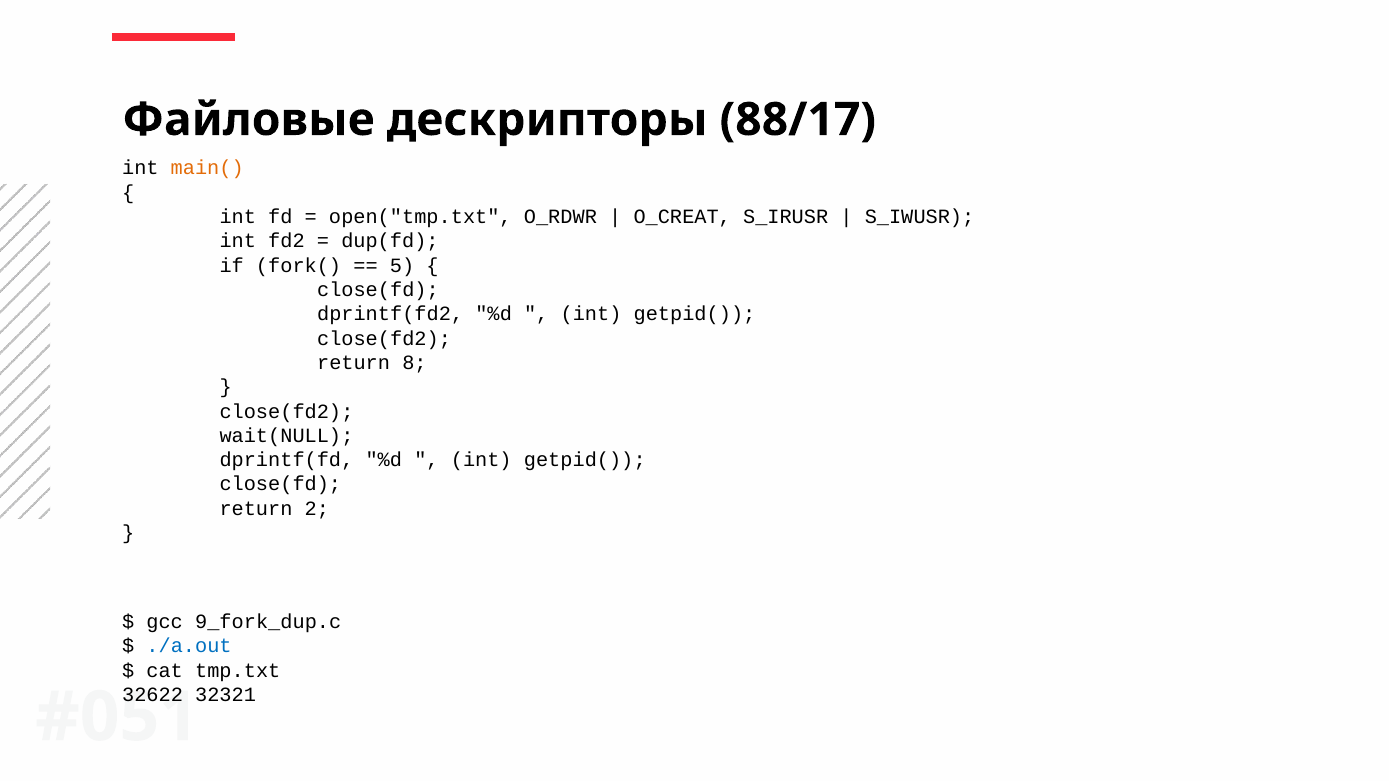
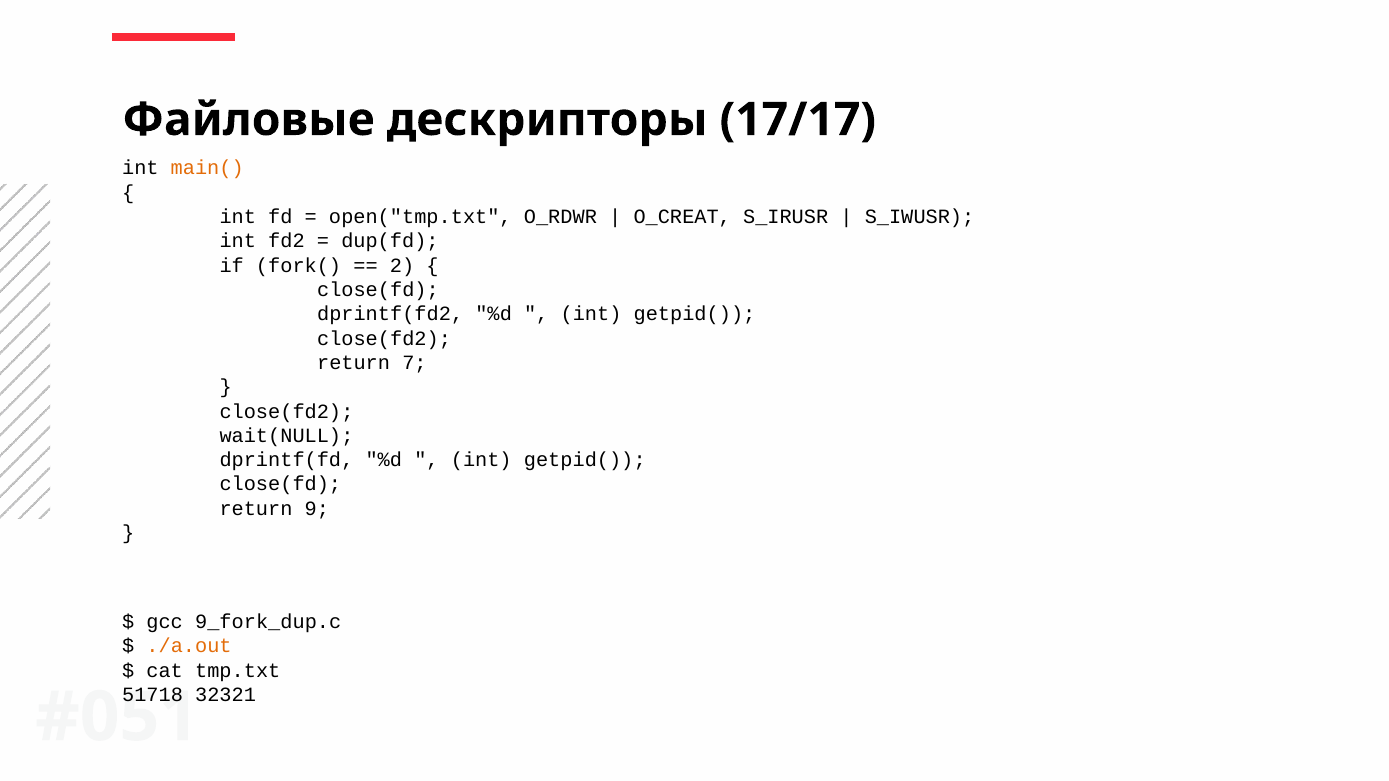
88/17: 88/17 -> 17/17
5: 5 -> 2
8: 8 -> 7
2: 2 -> 9
./a.out colour: blue -> orange
32622: 32622 -> 51718
